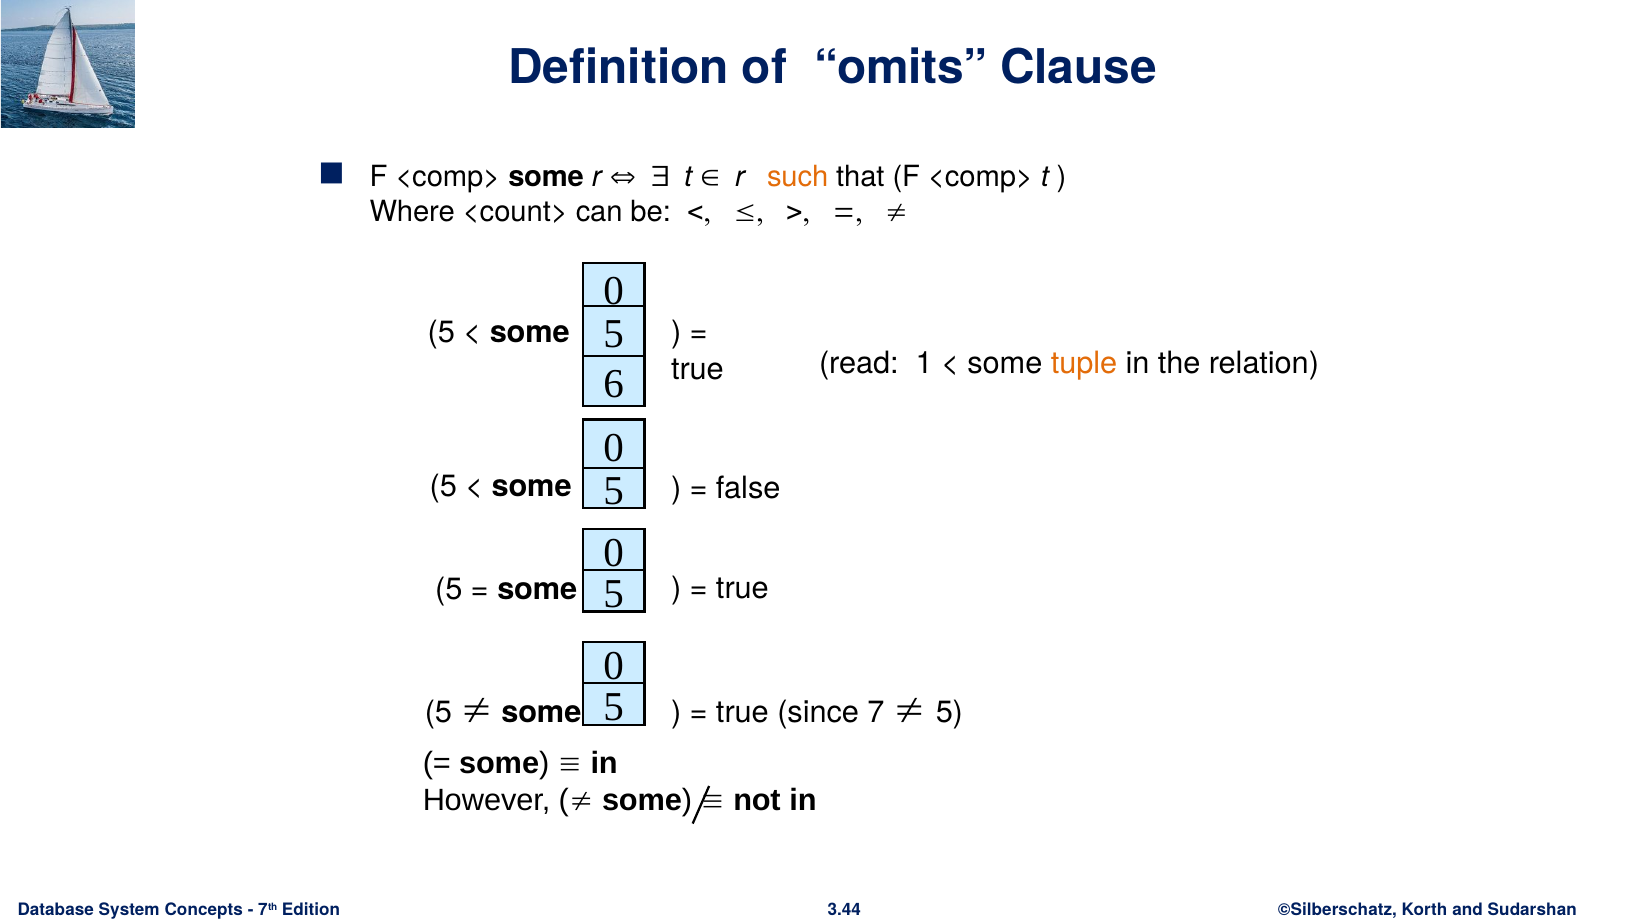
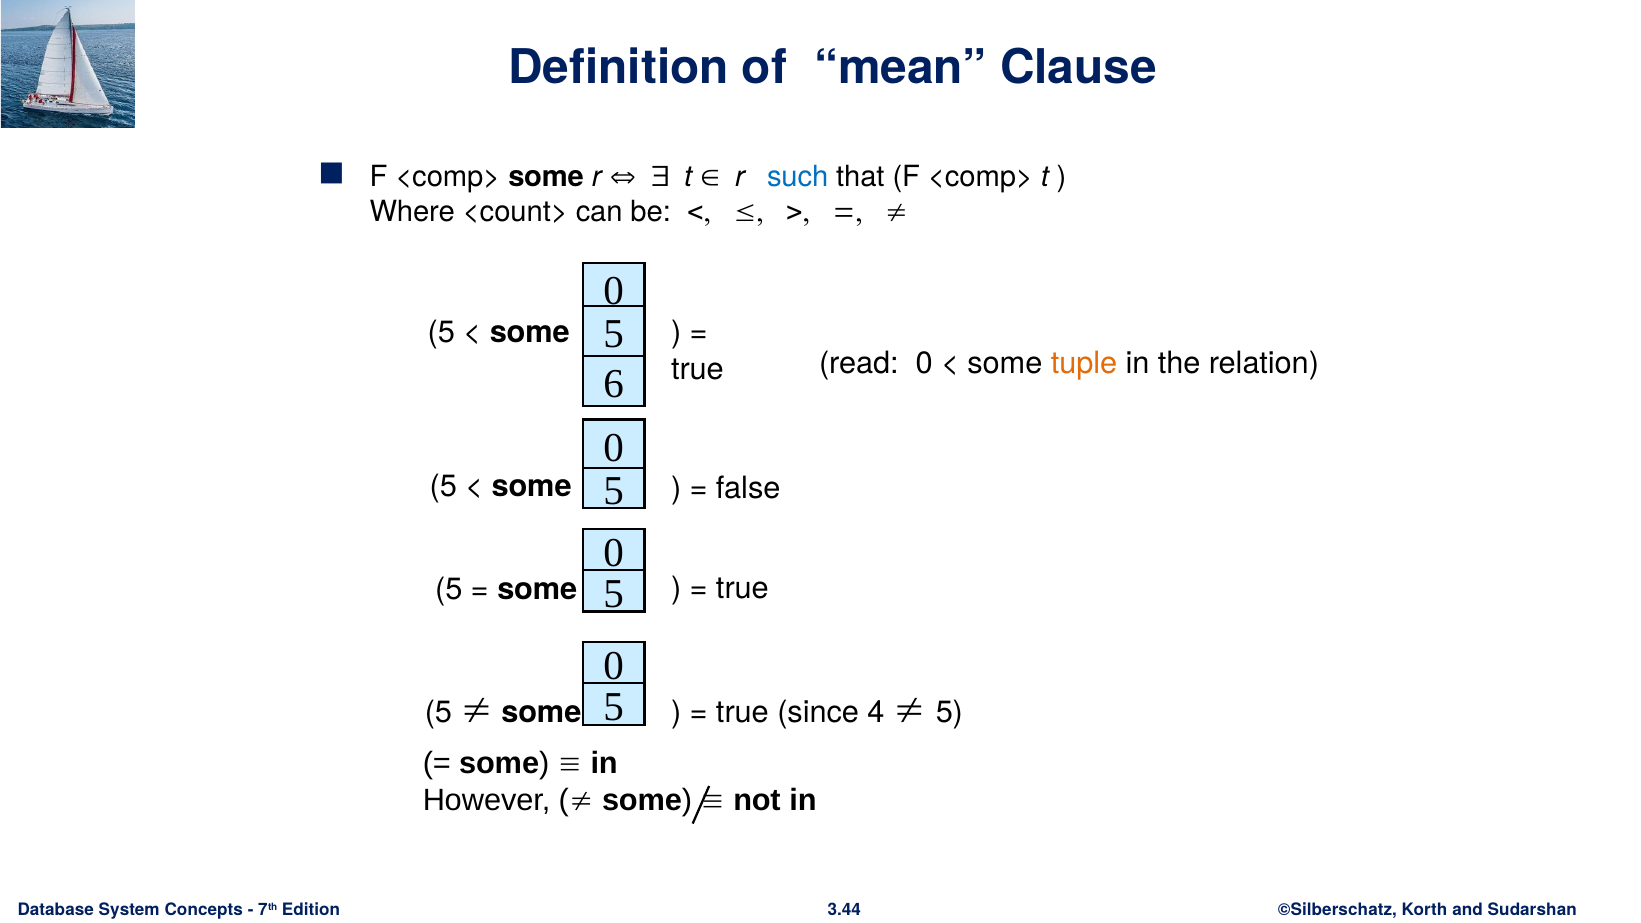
omits: omits -> mean
such colour: orange -> blue
read 1: 1 -> 0
7: 7 -> 4
